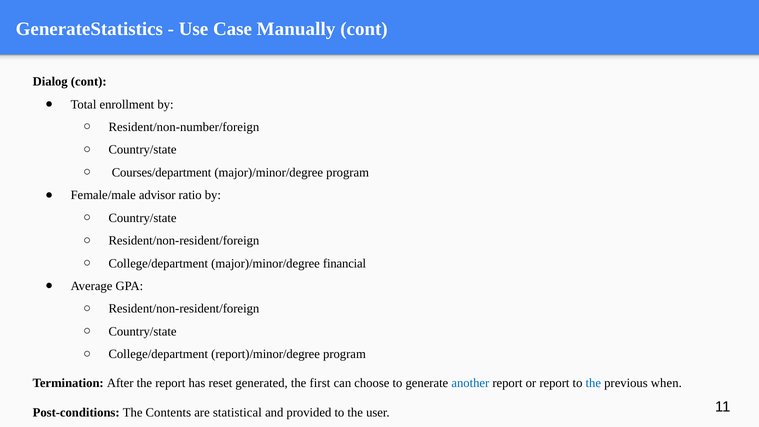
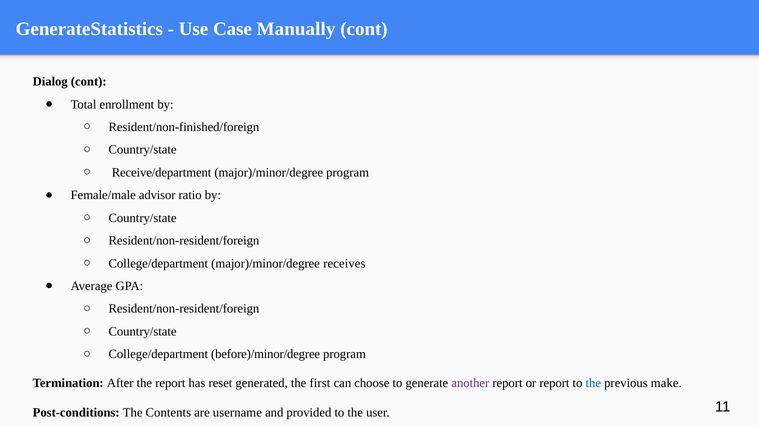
Resident/non-number/foreign: Resident/non-number/foreign -> Resident/non-finished/foreign
Courses/department: Courses/department -> Receive/department
financial: financial -> receives
report)/minor/degree: report)/minor/degree -> before)/minor/degree
another colour: blue -> purple
when: when -> make
statistical: statistical -> username
